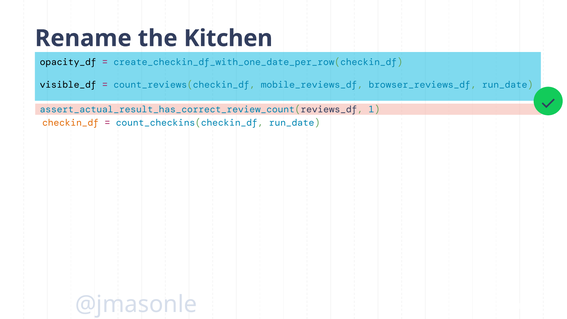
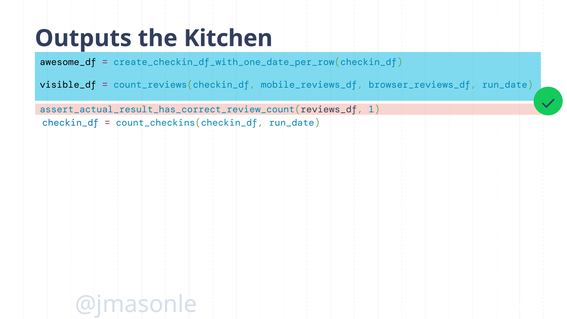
Rename: Rename -> Outputs
opacity_df: opacity_df -> awesome_df
checkin_df colour: orange -> blue
